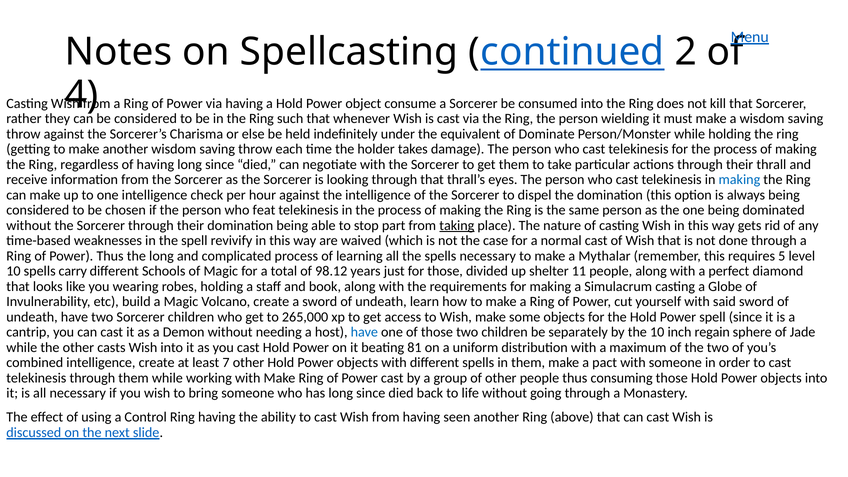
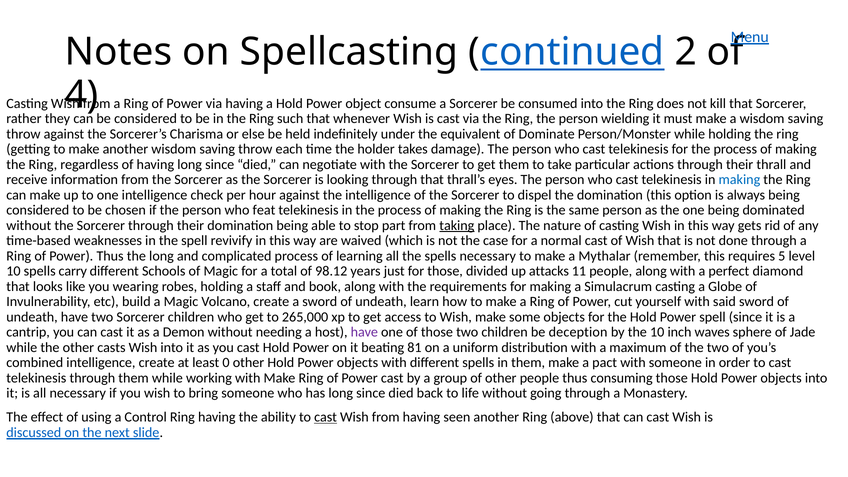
shelter: shelter -> attacks
have at (364, 332) colour: blue -> purple
separately: separately -> deception
regain: regain -> waves
7: 7 -> 0
cast at (326, 417) underline: none -> present
